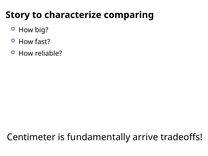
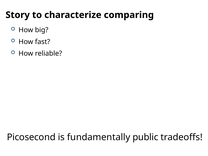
Centimeter: Centimeter -> Picosecond
arrive: arrive -> public
